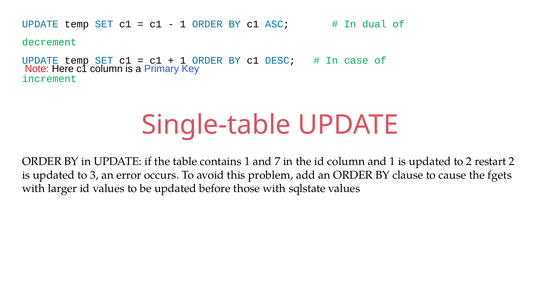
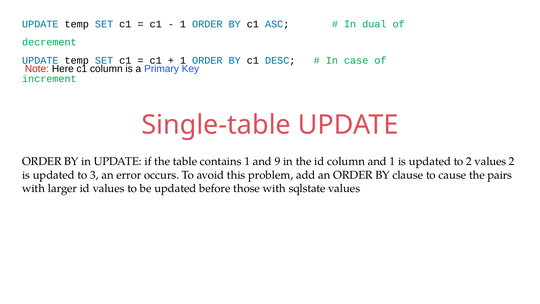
7: 7 -> 9
2 restart: restart -> values
fgets: fgets -> pairs
